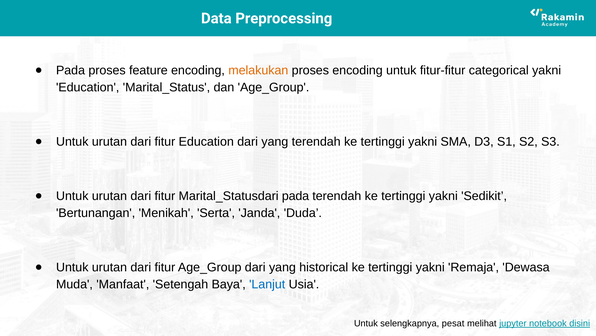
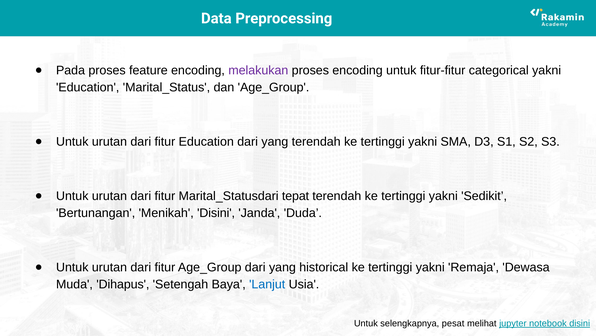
melakukan colour: orange -> purple
Marital_Statusdari pada: pada -> tepat
Menikah Serta: Serta -> Disini
Manfaat: Manfaat -> Dihapus
